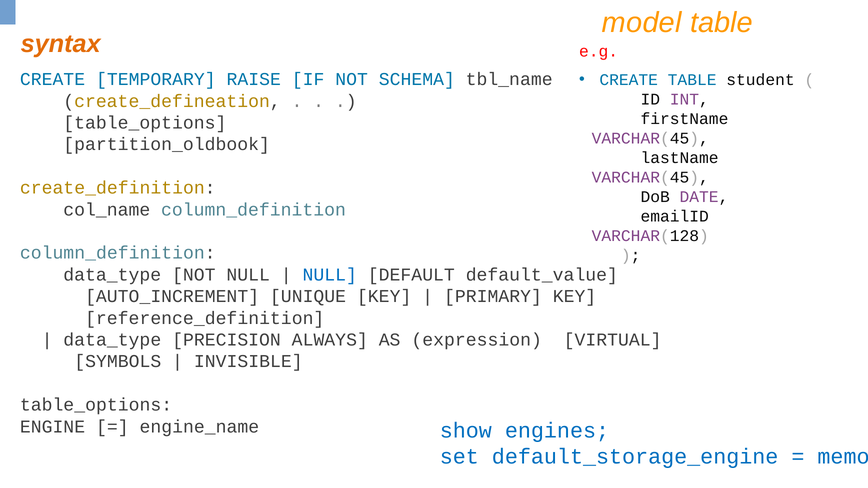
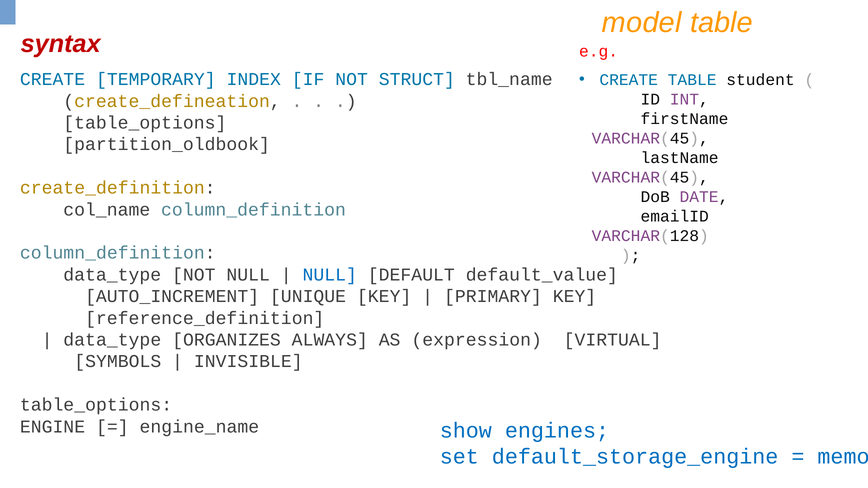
syntax colour: orange -> red
RAISE: RAISE -> INDEX
SCHEMA: SCHEMA -> STRUCT
PRECISION: PRECISION -> ORGANIZES
